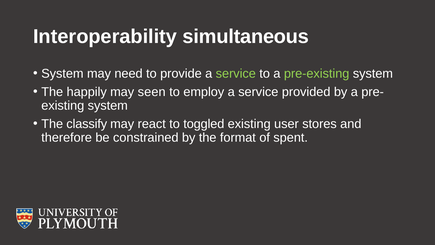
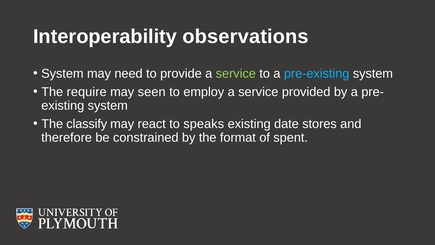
simultaneous: simultaneous -> observations
pre-existing colour: light green -> light blue
happily: happily -> require
toggled: toggled -> speaks
user: user -> date
